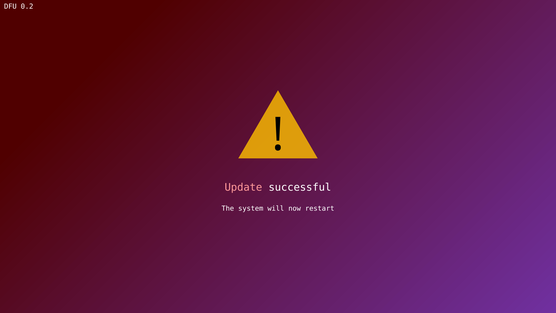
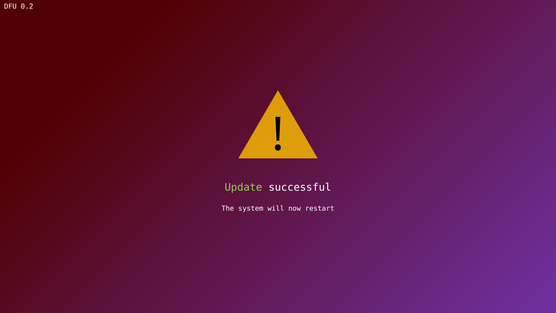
Update colour: pink -> light green
